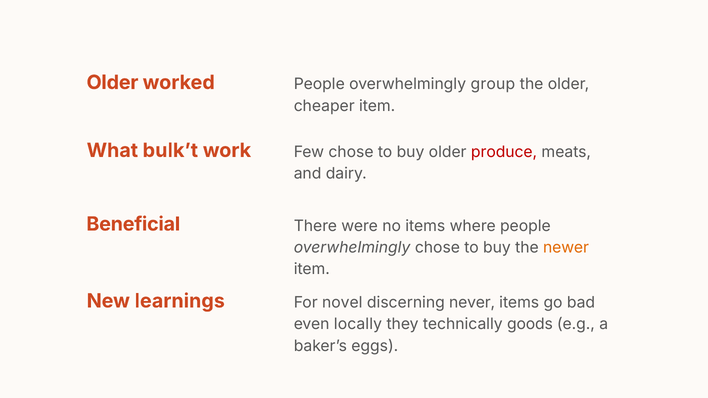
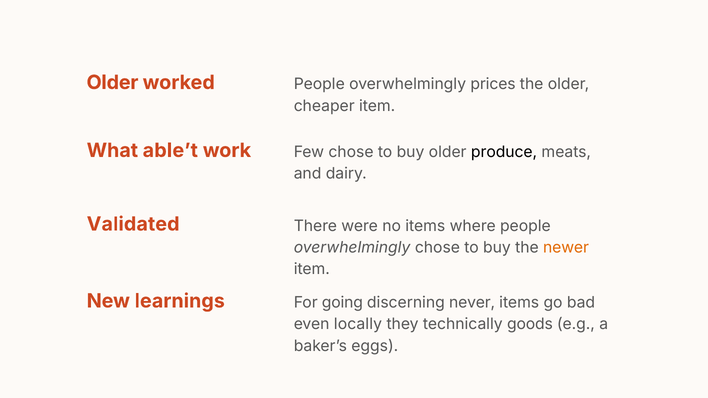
group: group -> prices
bulk’t: bulk’t -> able’t
produce colour: red -> black
Beneficial: Beneficial -> Validated
novel: novel -> going
